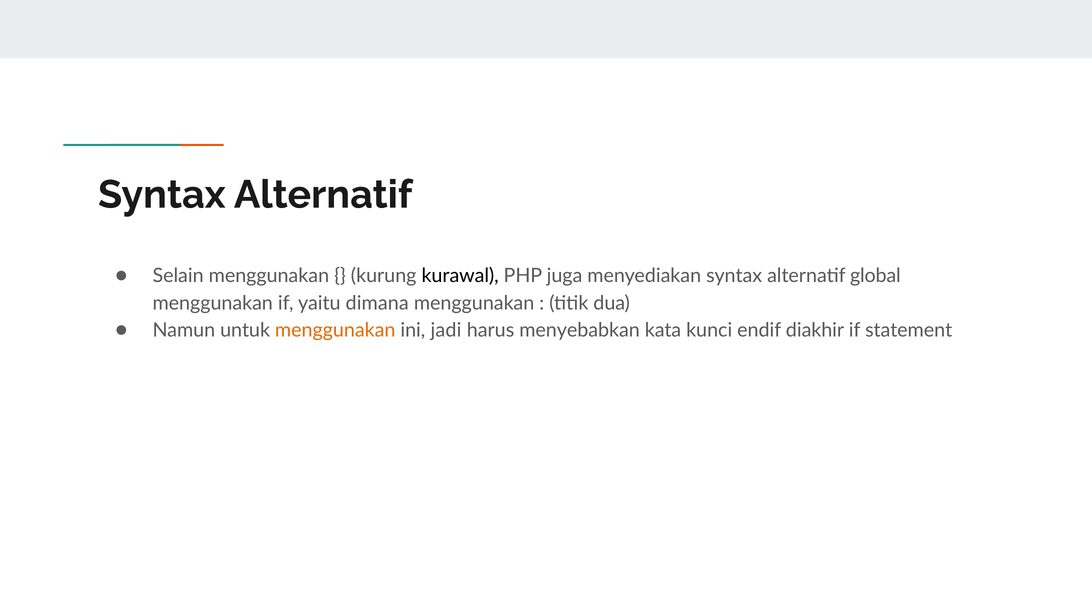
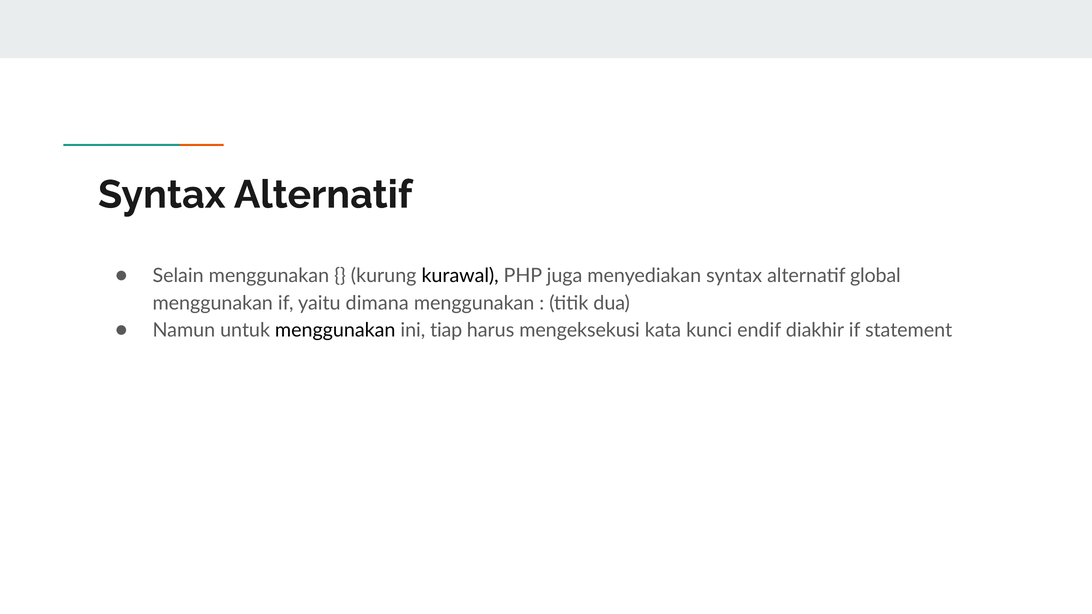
menggunakan at (335, 330) colour: orange -> black
jadi: jadi -> tiap
menyebabkan: menyebabkan -> mengeksekusi
